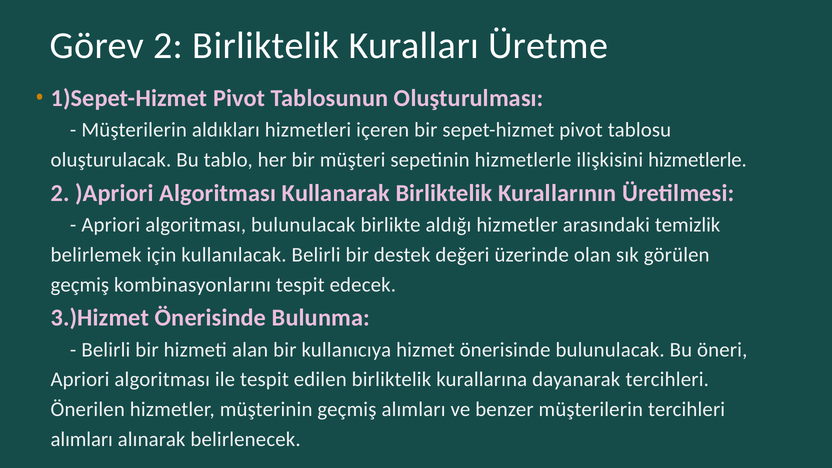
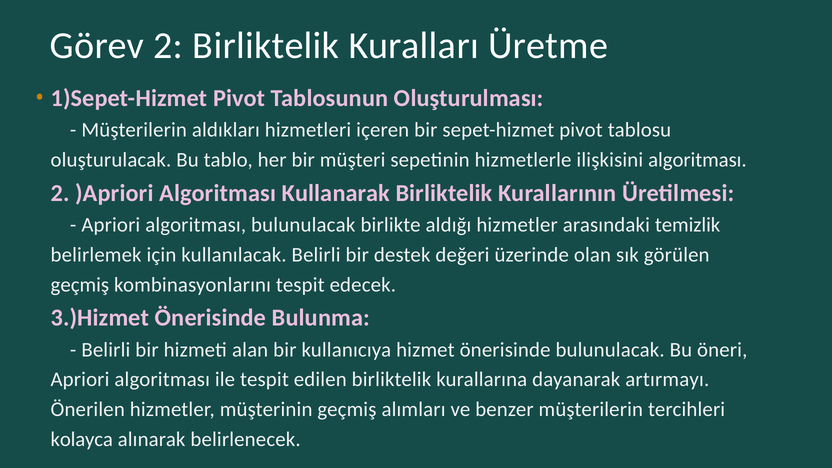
ilişkisini hizmetlerle: hizmetlerle -> algoritması
dayanarak tercihleri: tercihleri -> artırmayı
alımları at (82, 440): alımları -> kolayca
